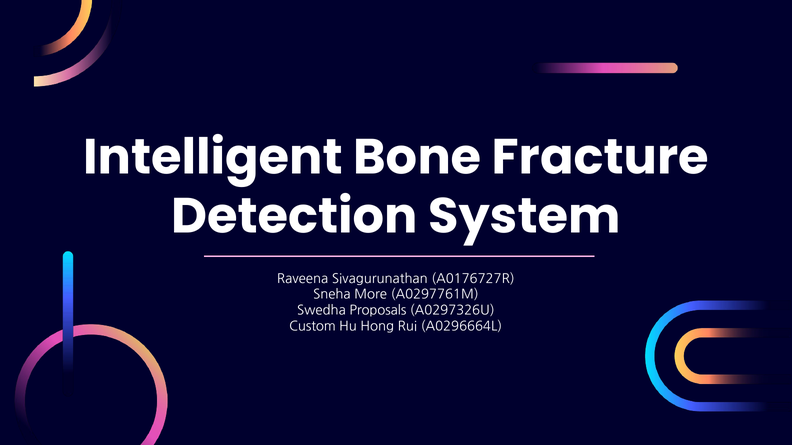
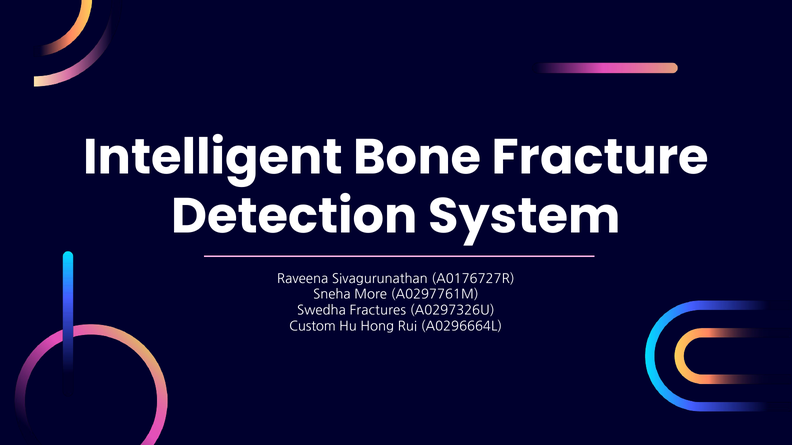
Proposals: Proposals -> Fractures
